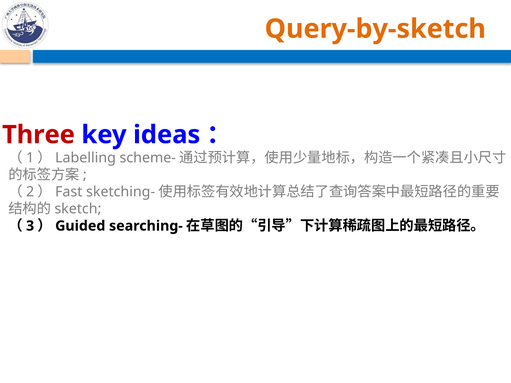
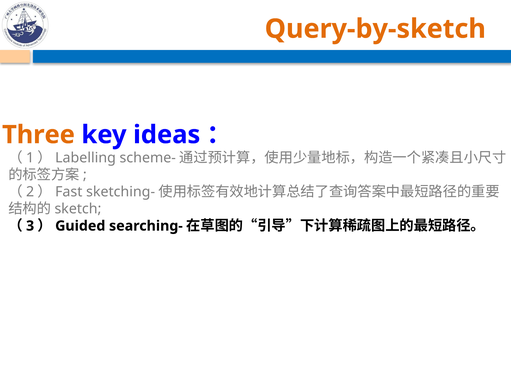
Three colour: red -> orange
